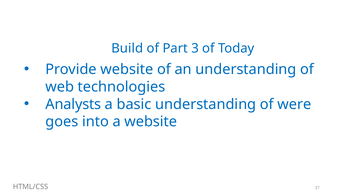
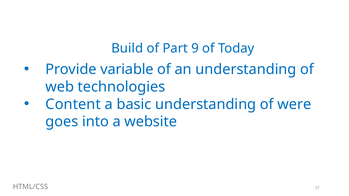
3: 3 -> 9
Provide website: website -> variable
Analysts: Analysts -> Content
